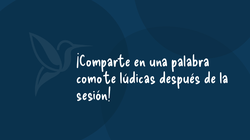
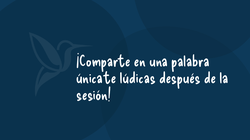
como: como -> única
